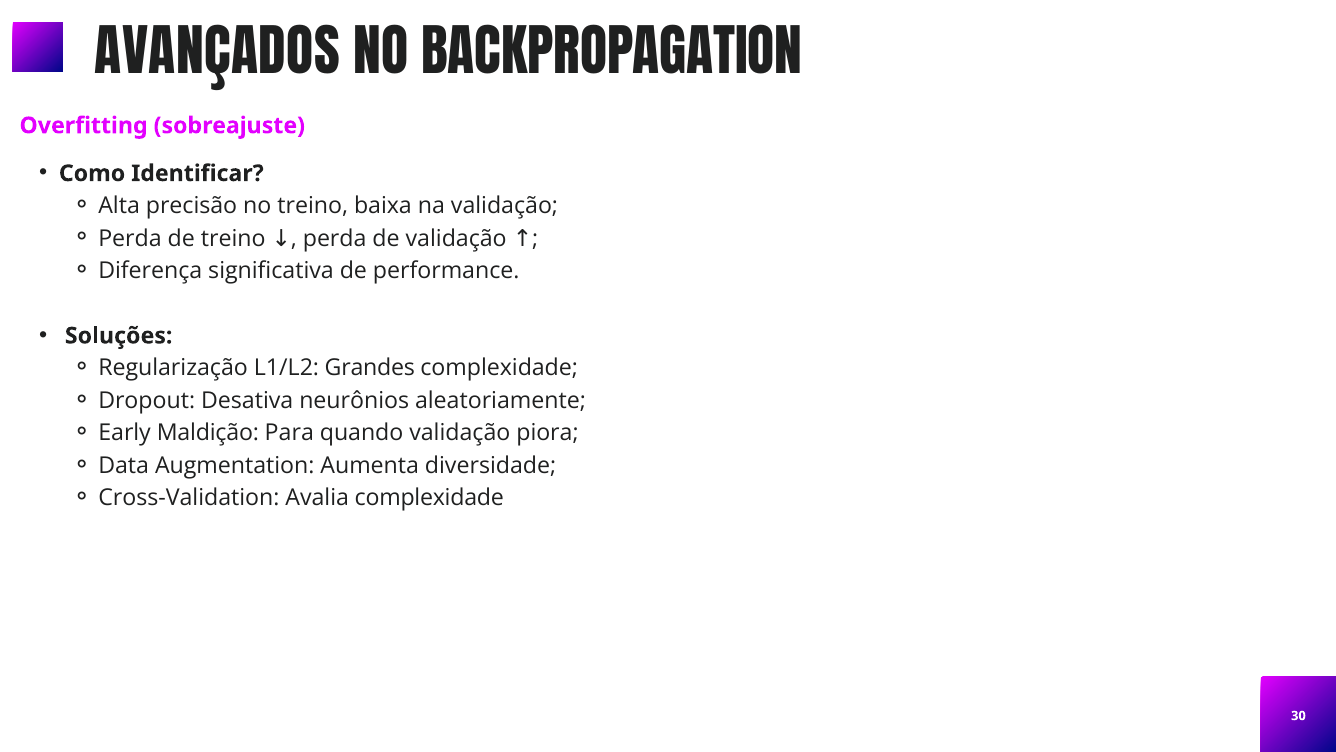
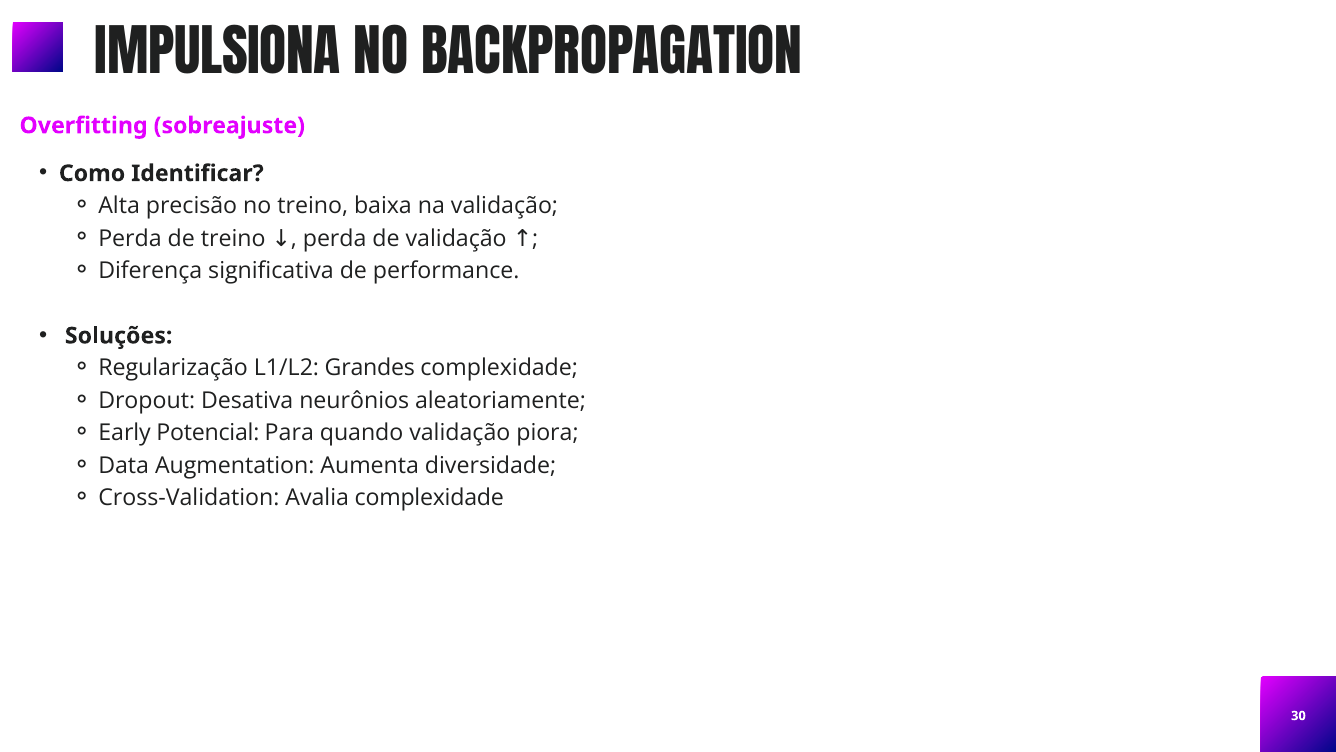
AVANÇADOS: AVANÇADOS -> IMPULSIONA
Maldição: Maldição -> Potencial
